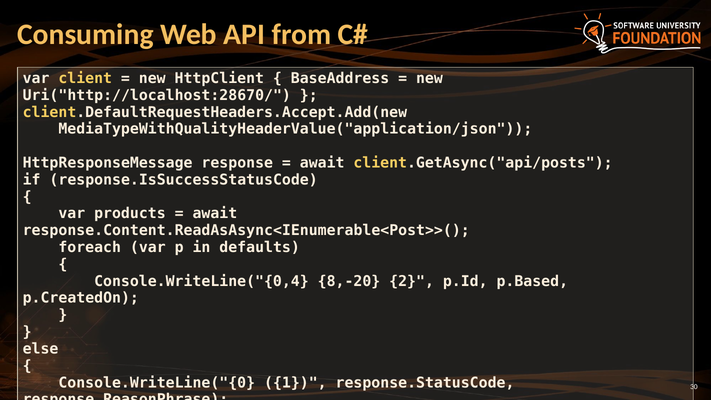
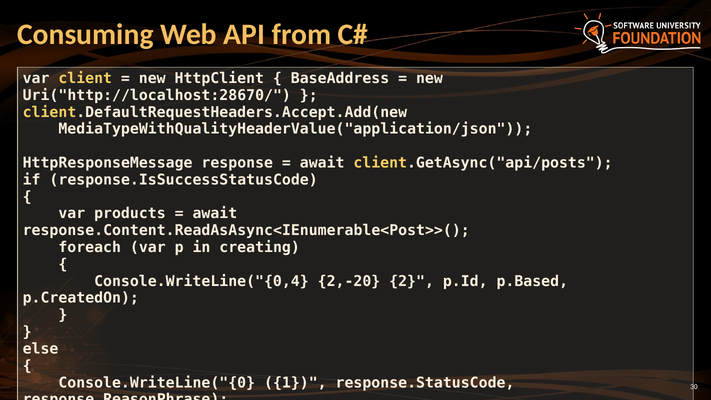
defaults: defaults -> creating
8,-20: 8,-20 -> 2,-20
